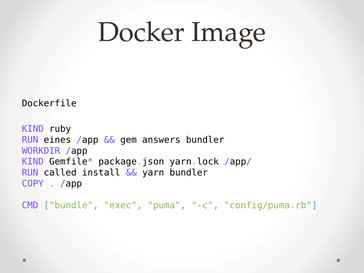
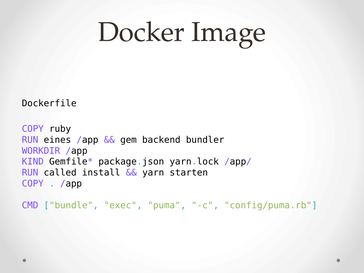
KIND at (33, 129): KIND -> COPY
answers: answers -> backend
yarn bundler: bundler -> starten
